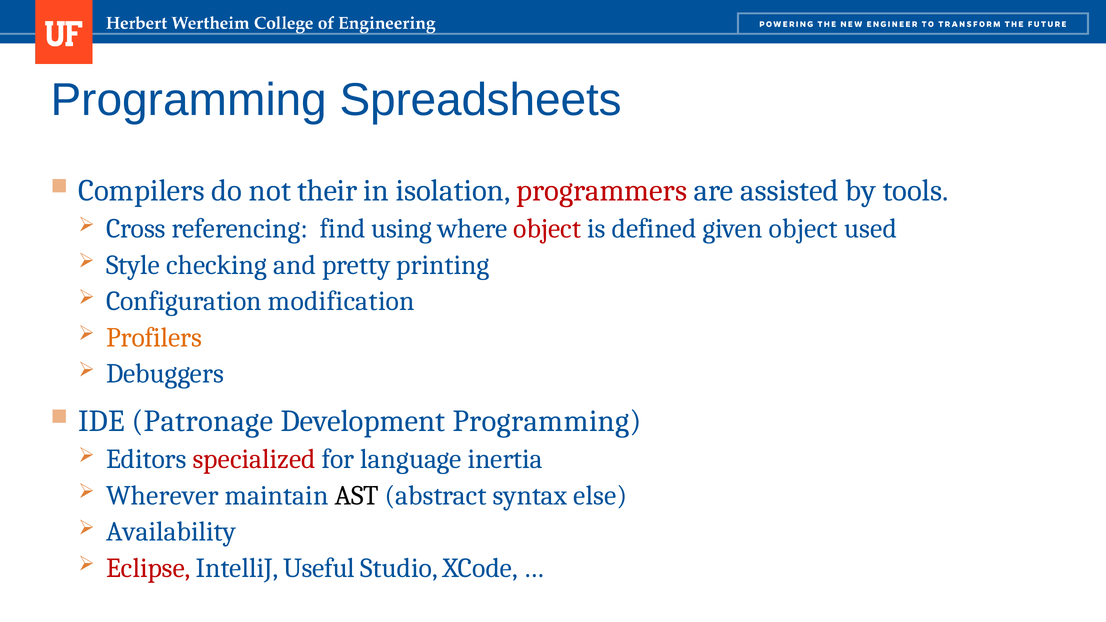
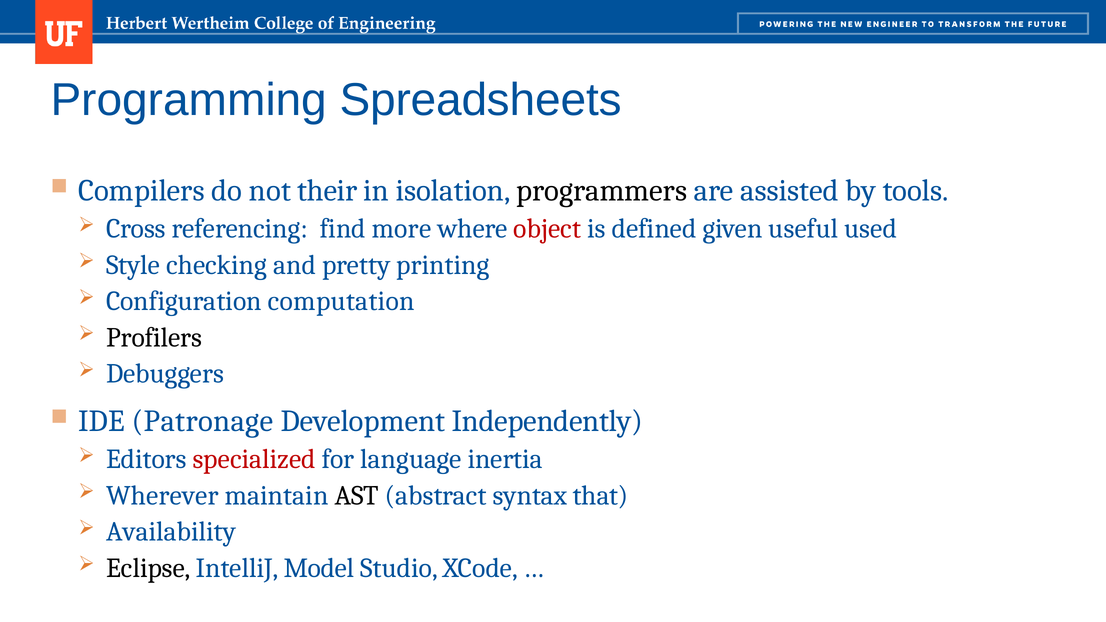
programmers colour: red -> black
using: using -> more
given object: object -> useful
modification: modification -> computation
Profilers colour: orange -> black
Development Programming: Programming -> Independently
else: else -> that
Eclipse colour: red -> black
Useful: Useful -> Model
